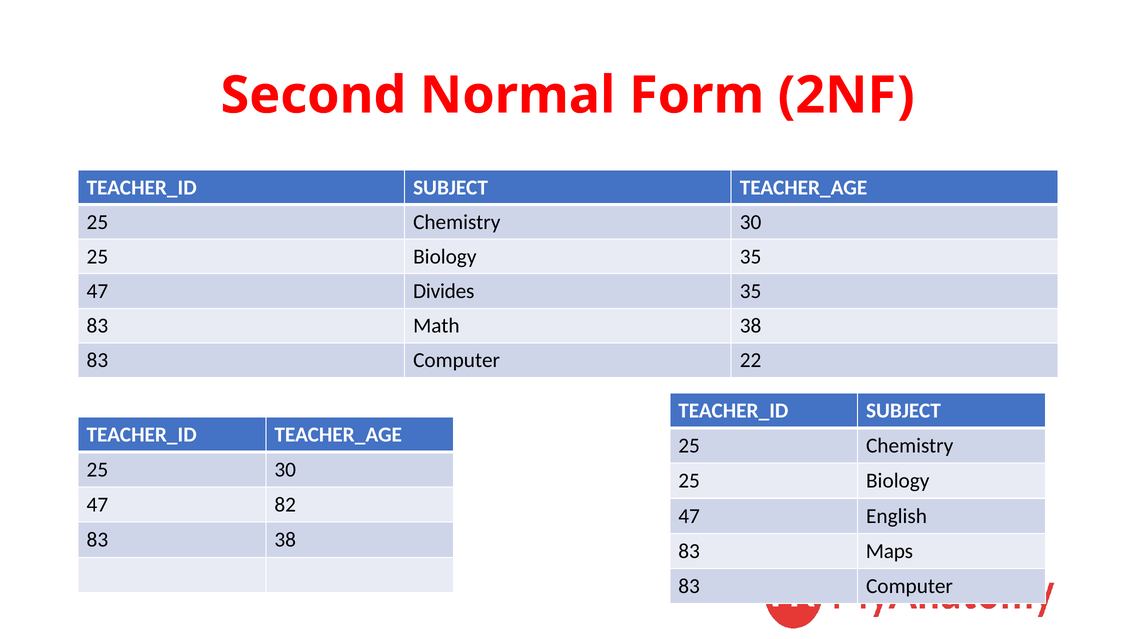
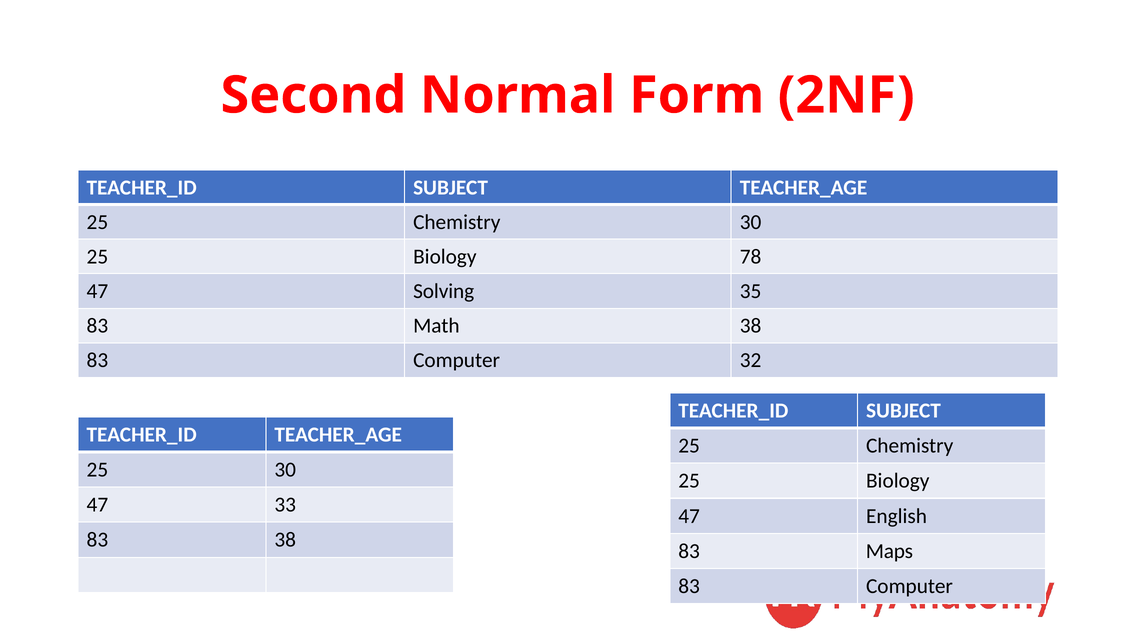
Biology 35: 35 -> 78
Divides: Divides -> Solving
22: 22 -> 32
82: 82 -> 33
